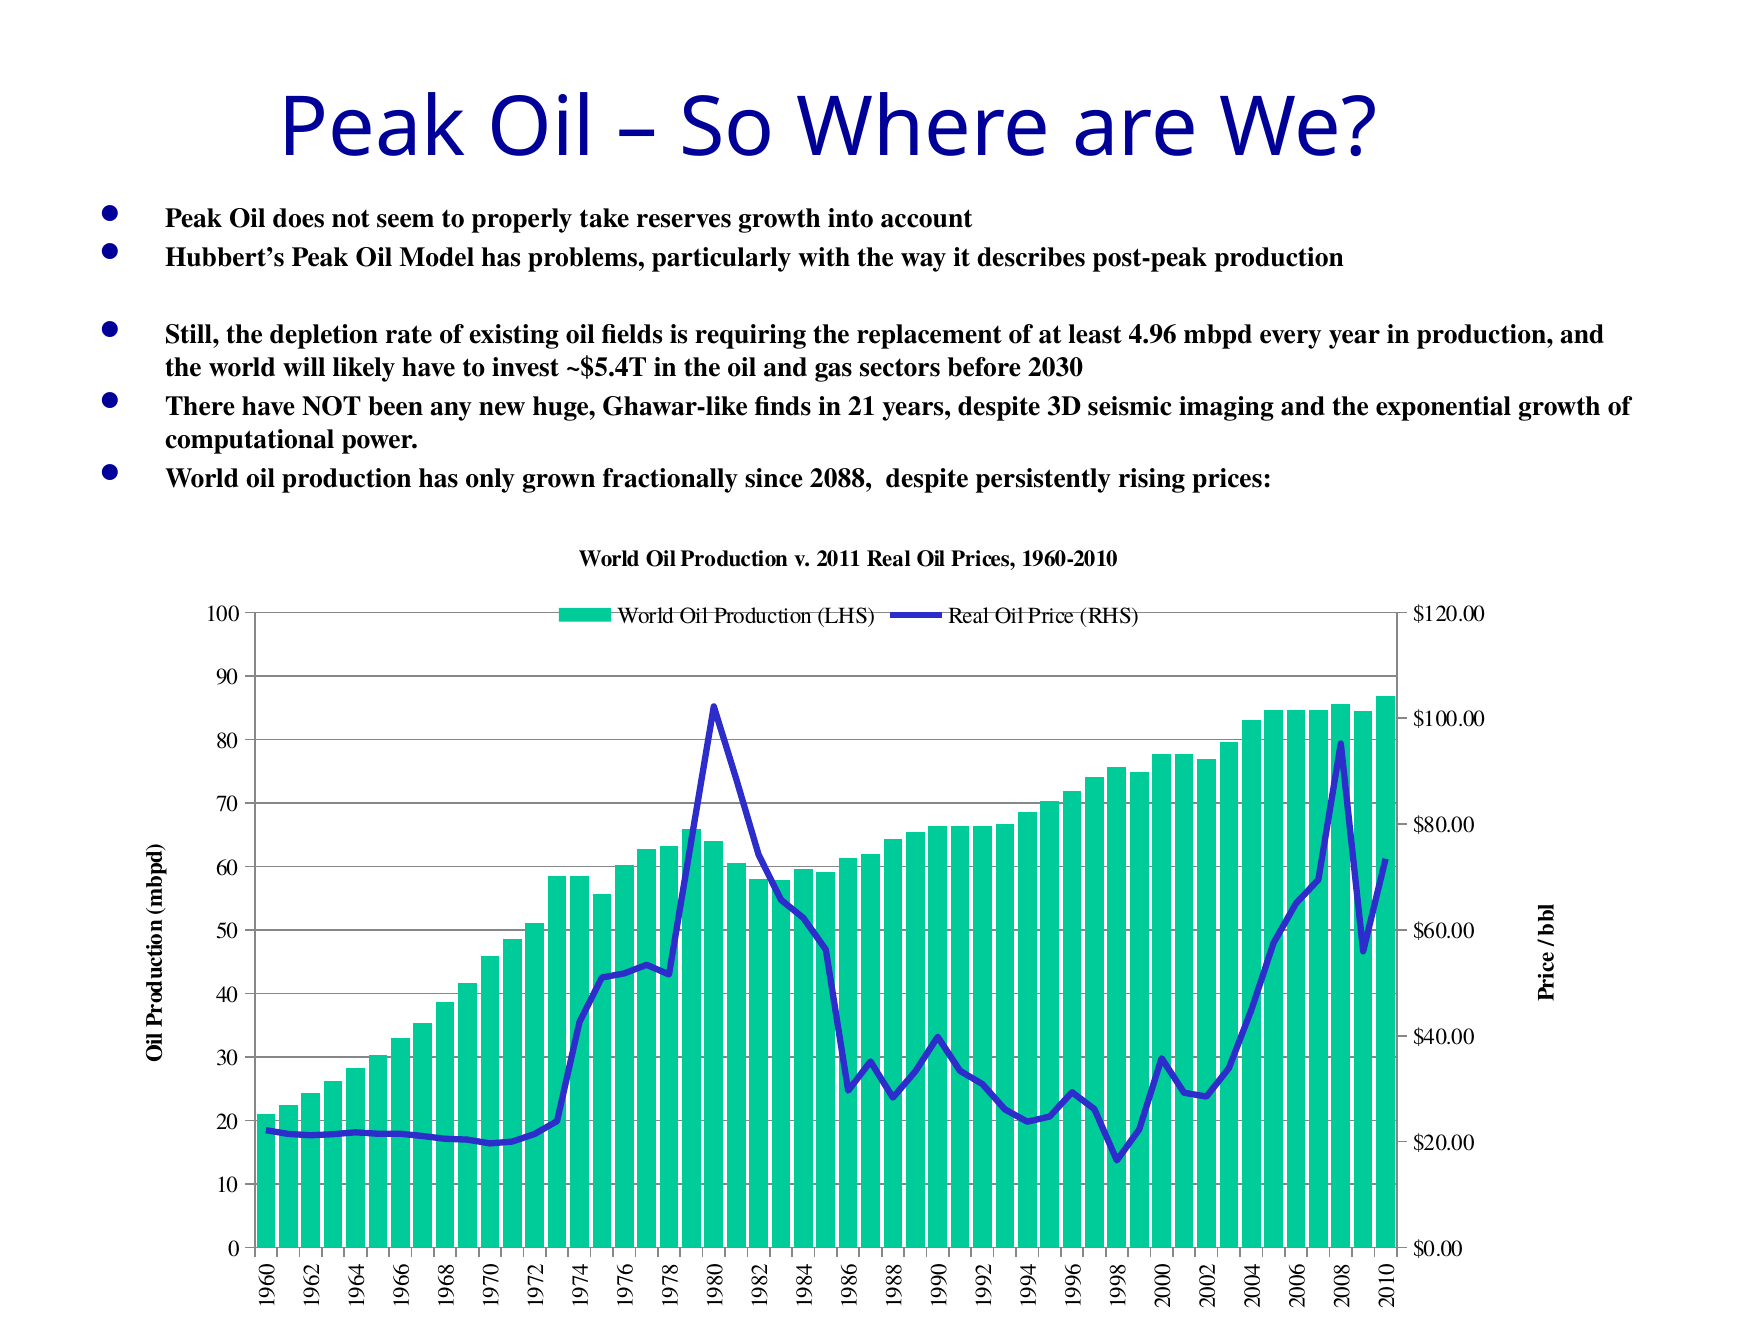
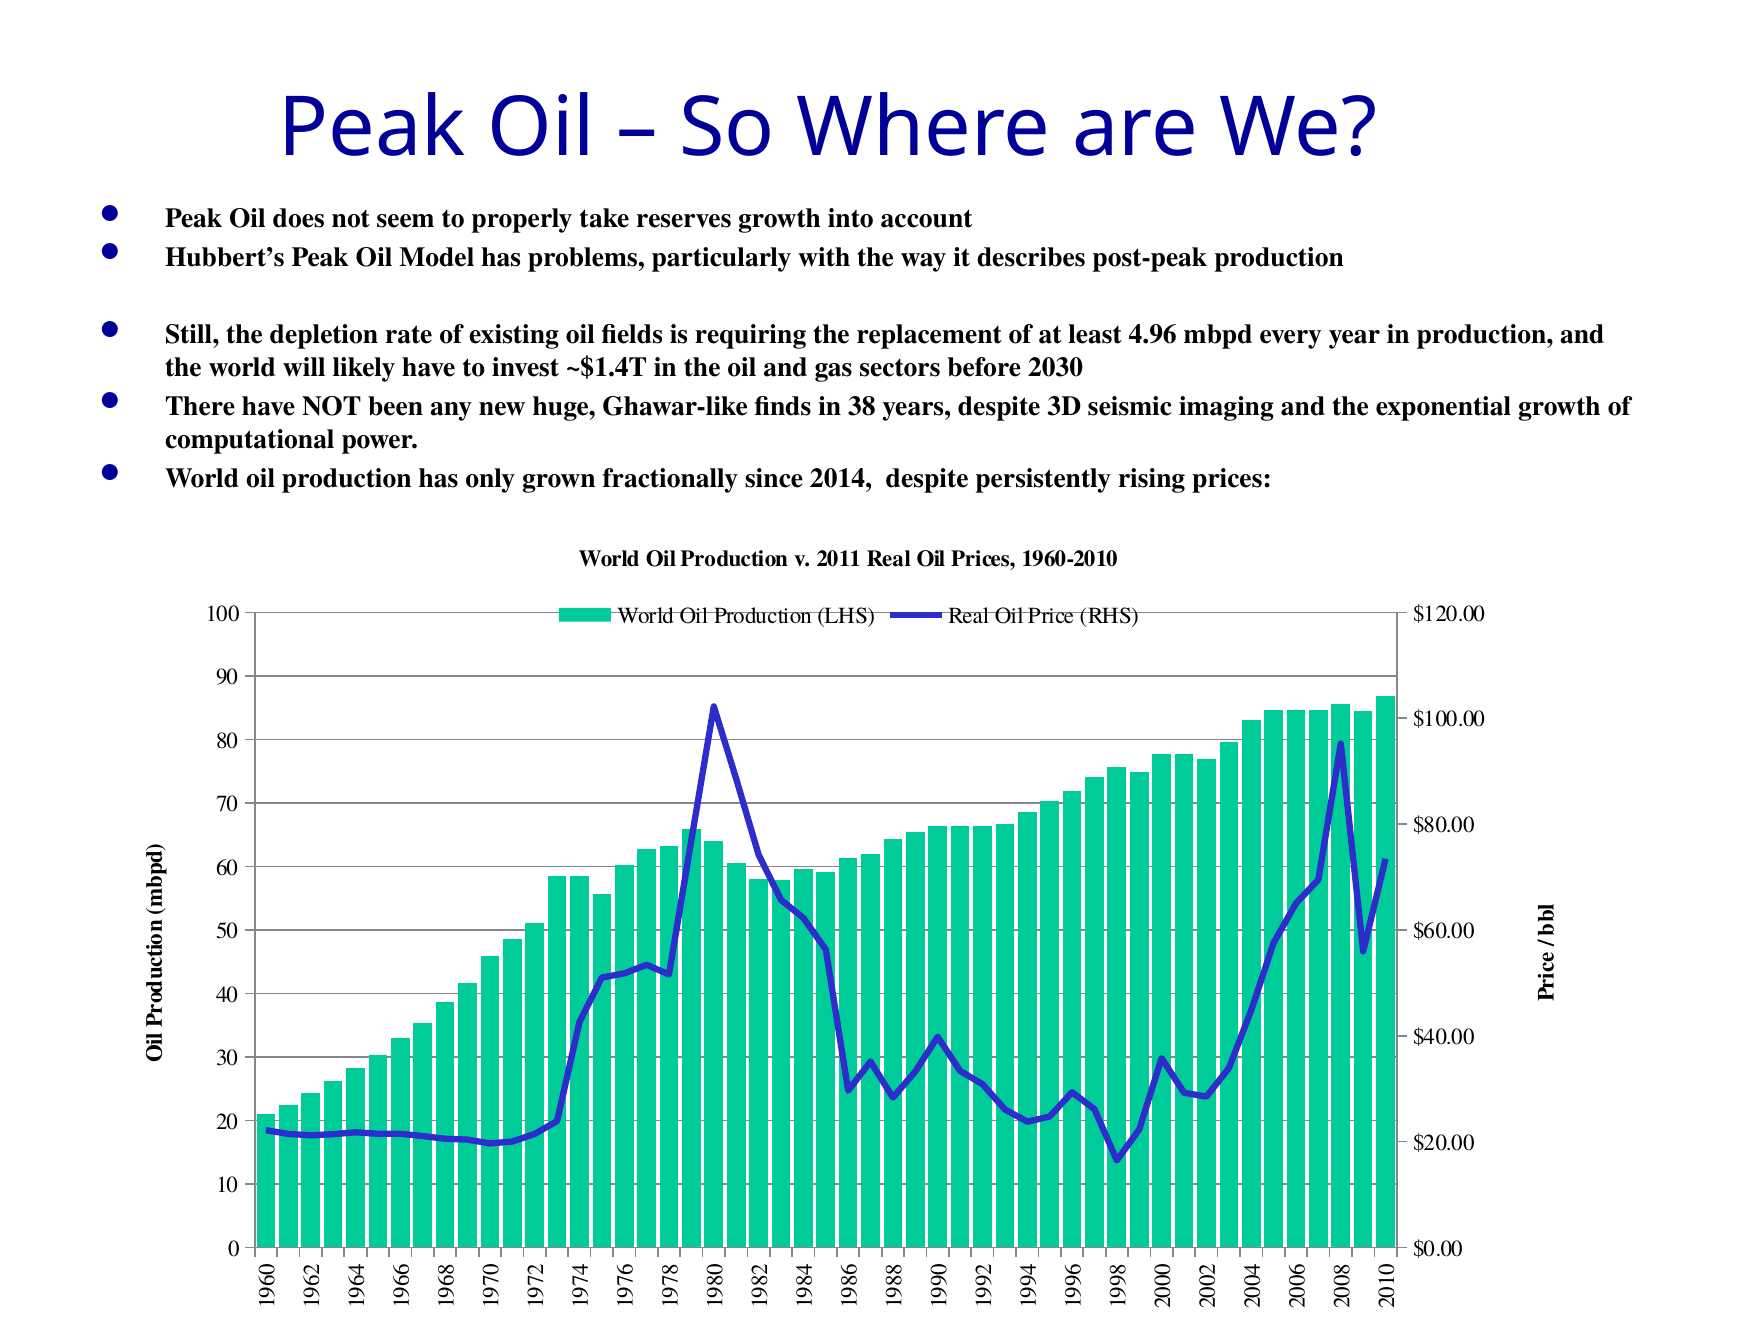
~$5.4T: ~$5.4T -> ~$1.4T
21: 21 -> 38
2088: 2088 -> 2014
